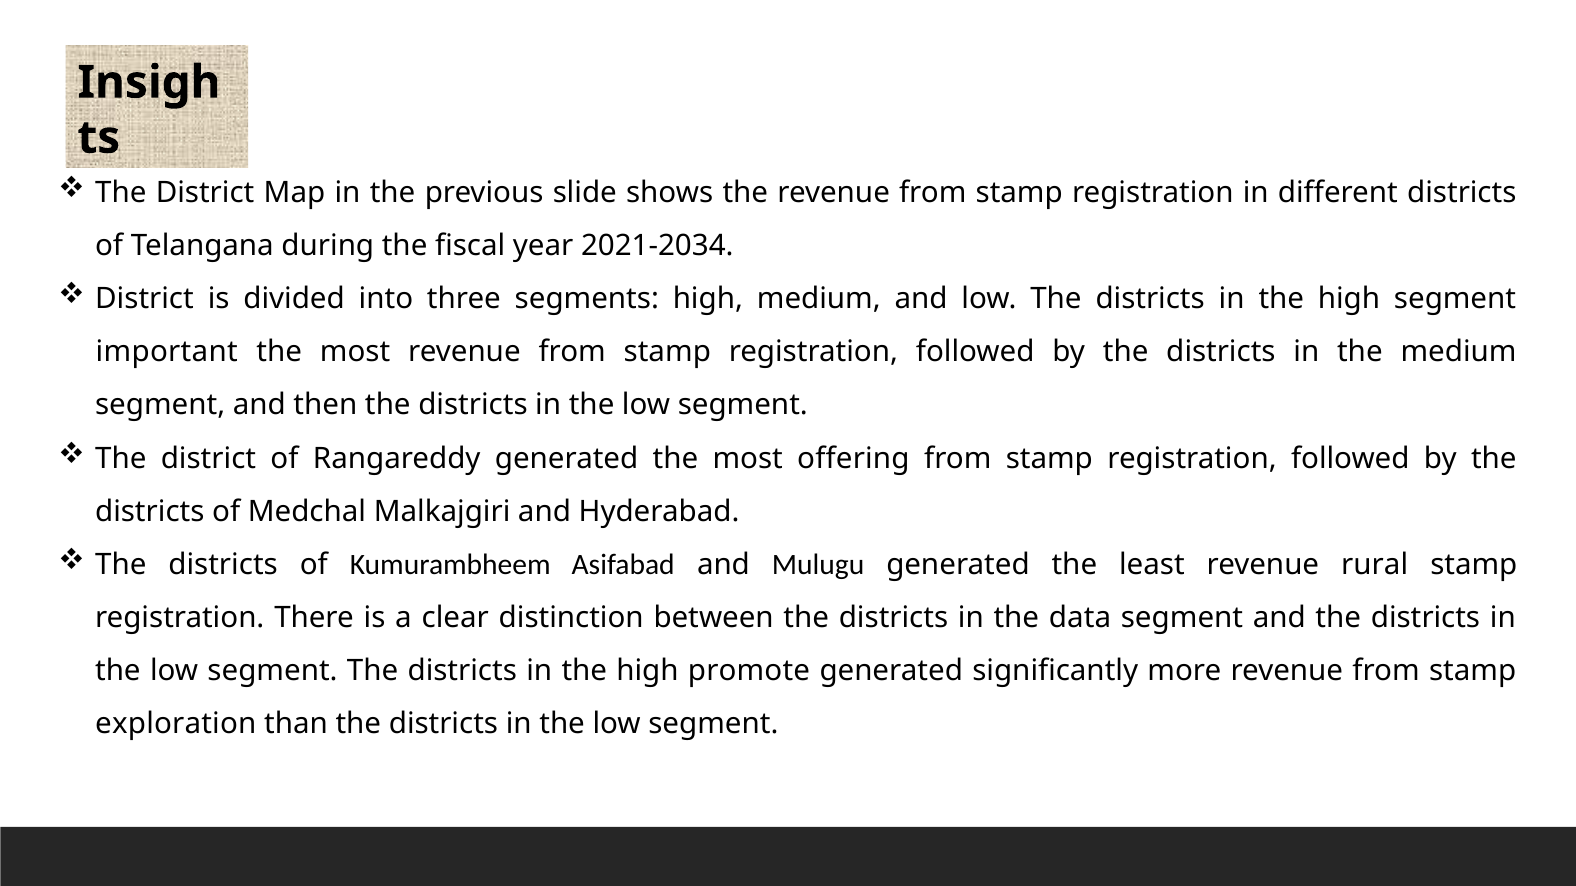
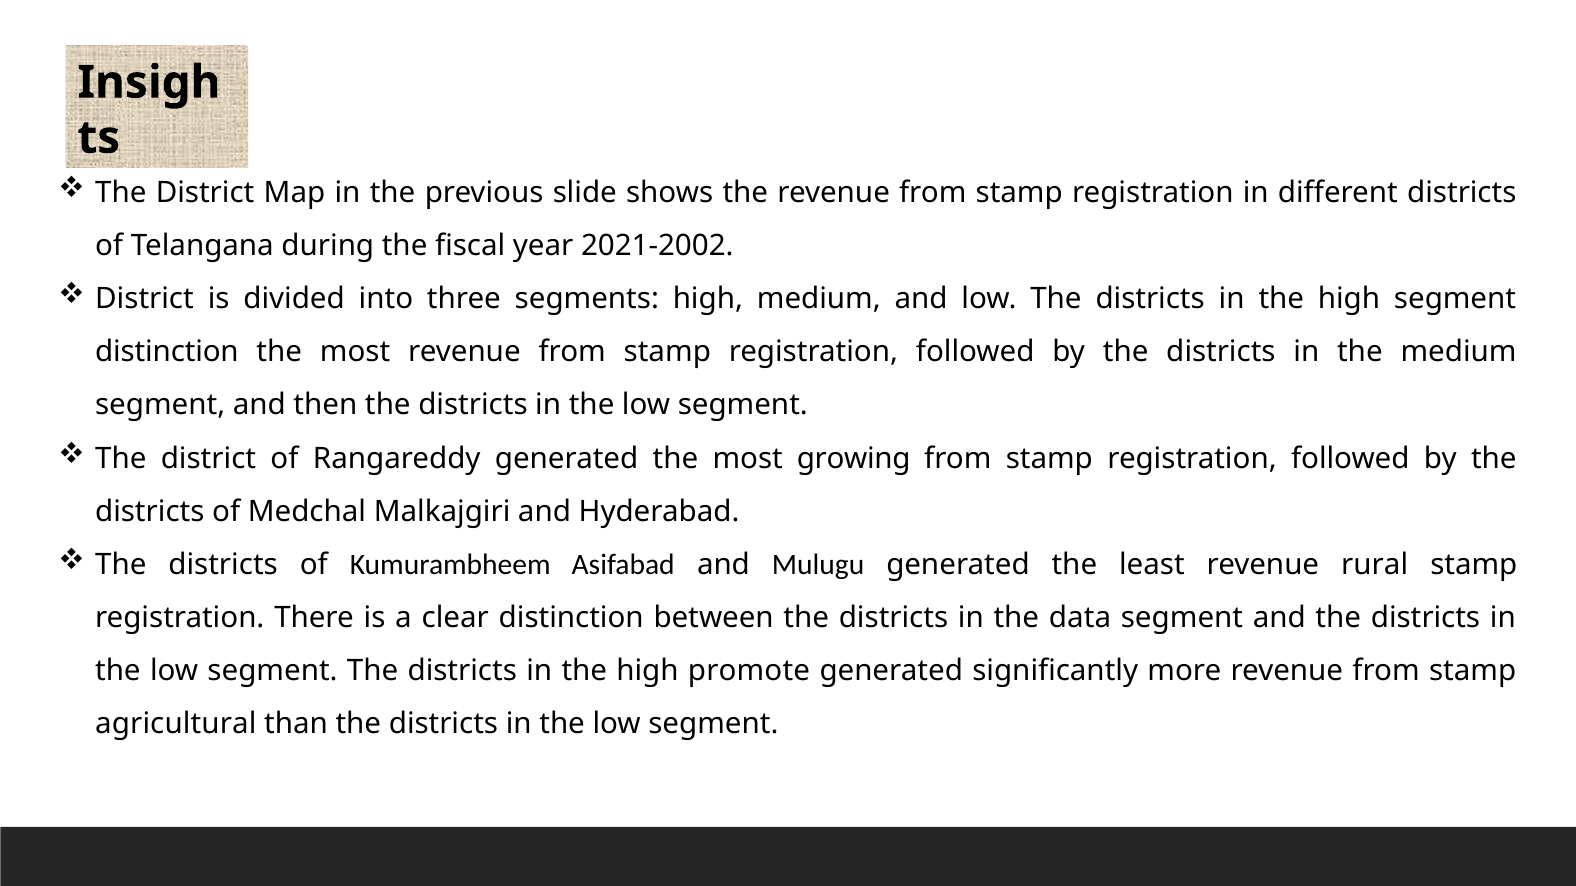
2021-2034: 2021-2034 -> 2021-2002
important at (167, 352): important -> distinction
offering: offering -> growing
exploration: exploration -> agricultural
